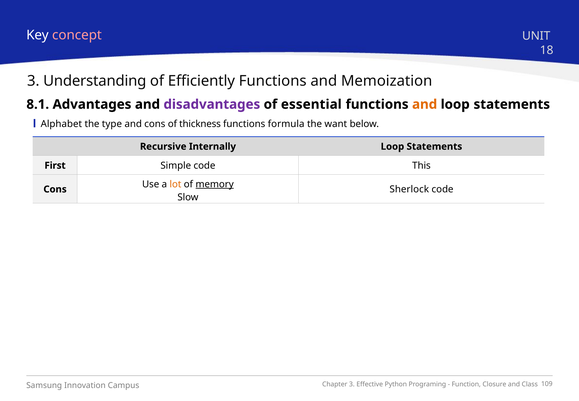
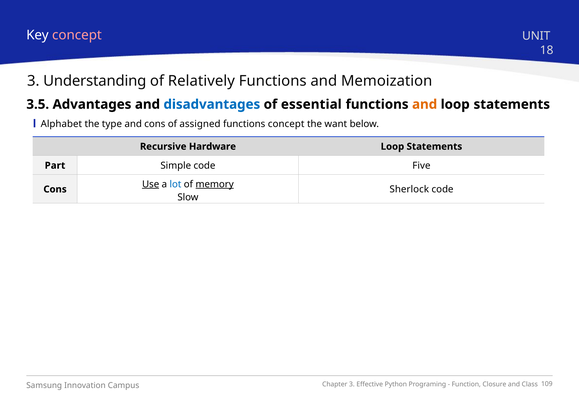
Efficiently: Efficiently -> Relatively
8.1: 8.1 -> 3.5
disadvantages colour: purple -> blue
thickness: thickness -> assigned
functions formula: formula -> concept
Internally: Internally -> Hardware
First: First -> Part
This: This -> Five
Use underline: none -> present
lot colour: orange -> blue
